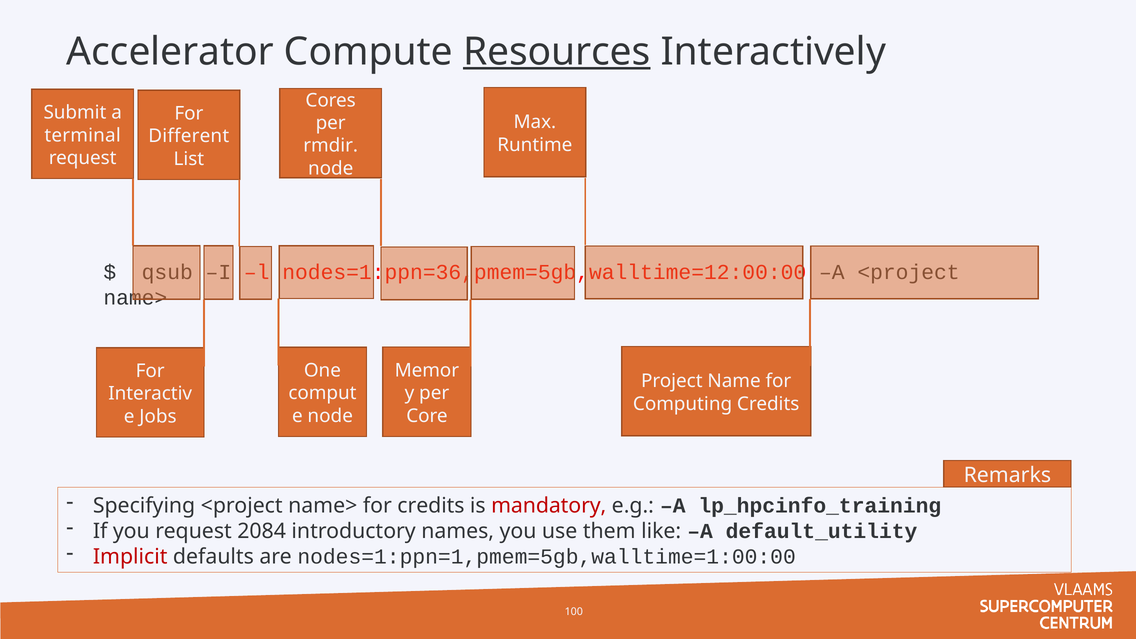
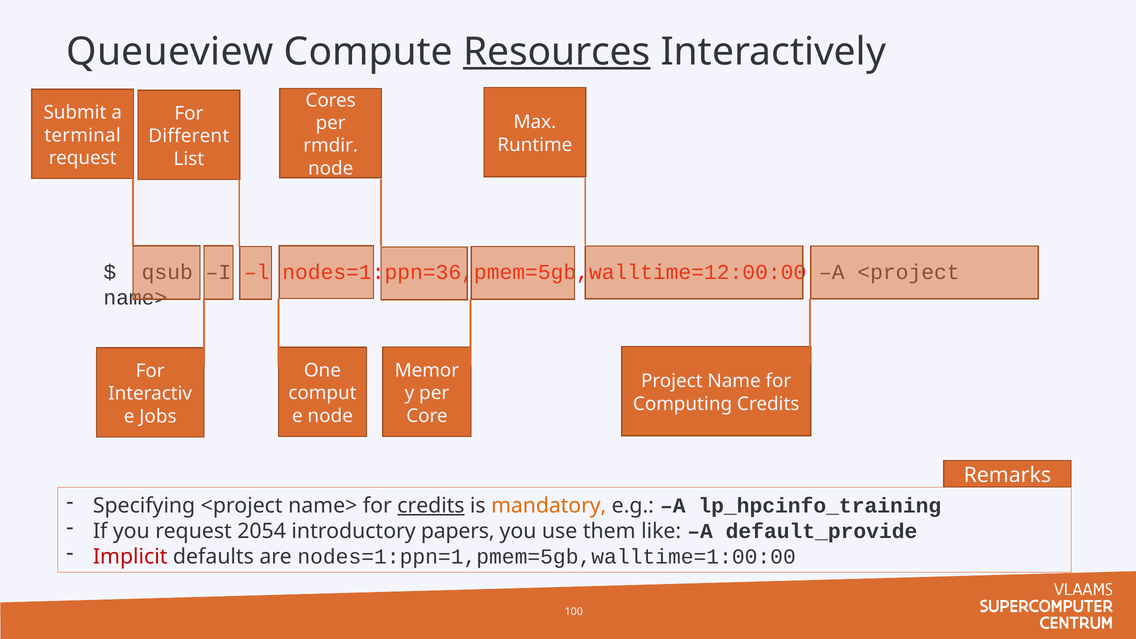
Accelerator: Accelerator -> Queueview
credits at (431, 506) underline: none -> present
mandatory colour: red -> orange
2084: 2084 -> 2054
names: names -> papers
default_utility: default_utility -> default_provide
